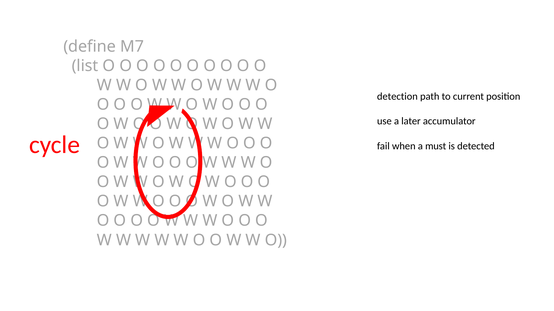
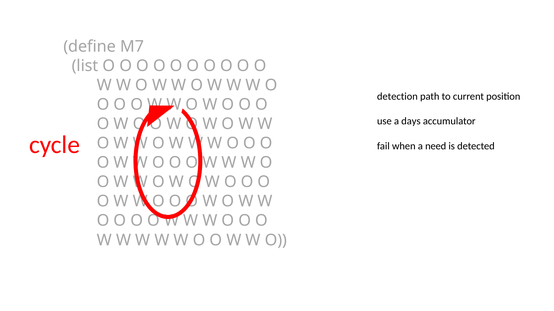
later: later -> days
must: must -> need
